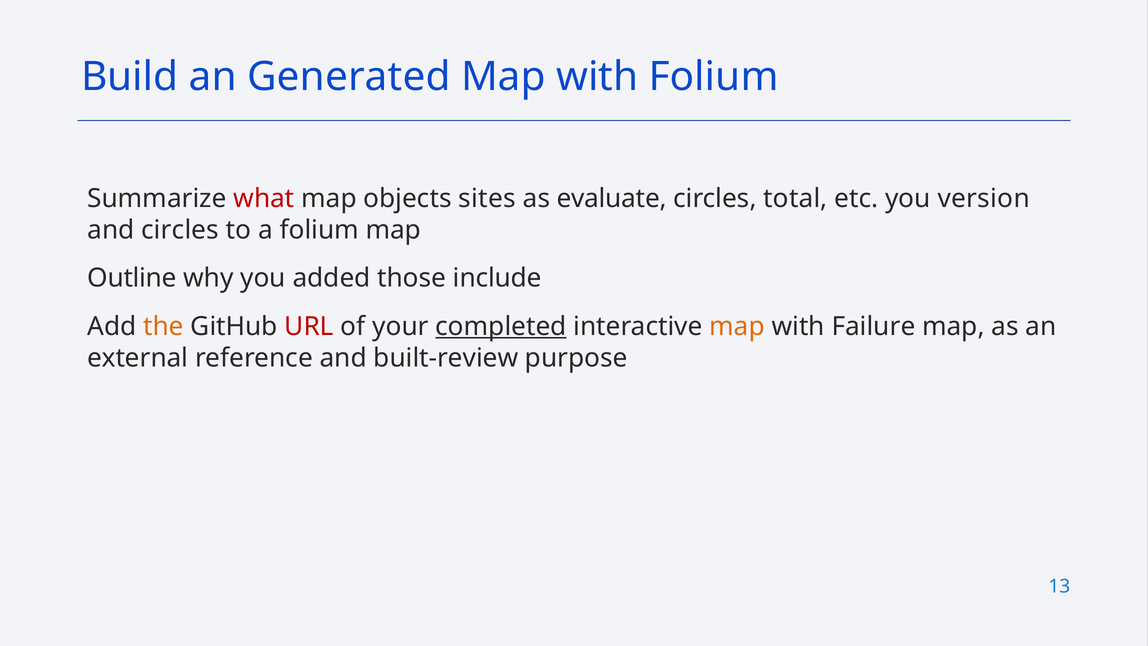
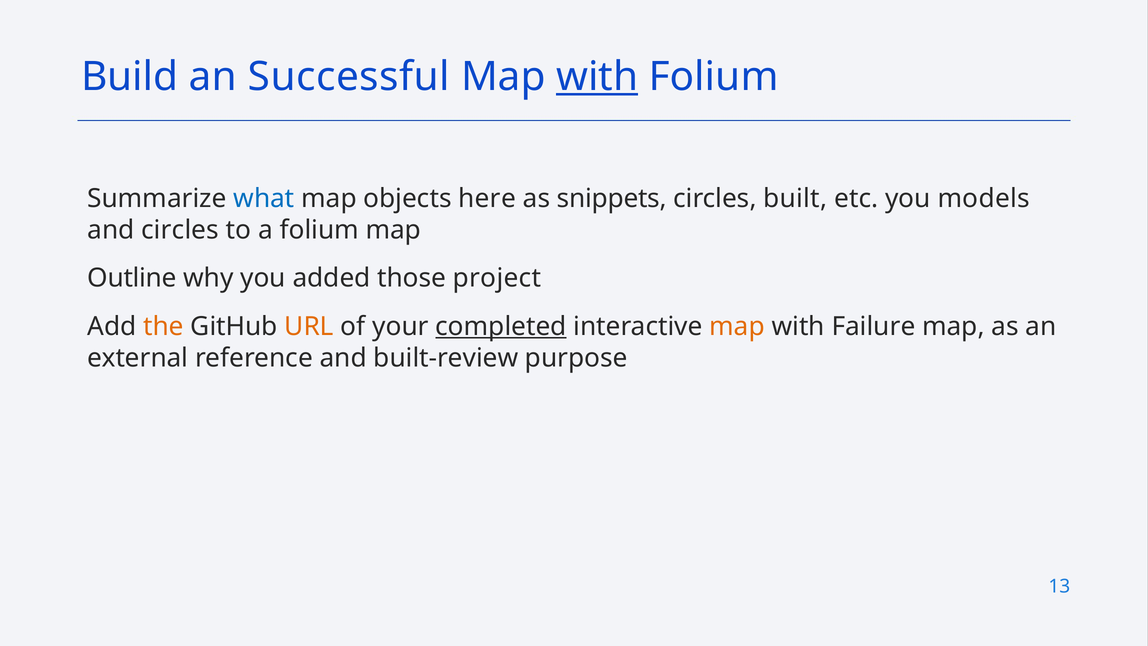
Generated: Generated -> Successful
with at (597, 77) underline: none -> present
what colour: red -> blue
sites: sites -> here
evaluate: evaluate -> snippets
total: total -> built
version: version -> models
include: include -> project
URL colour: red -> orange
